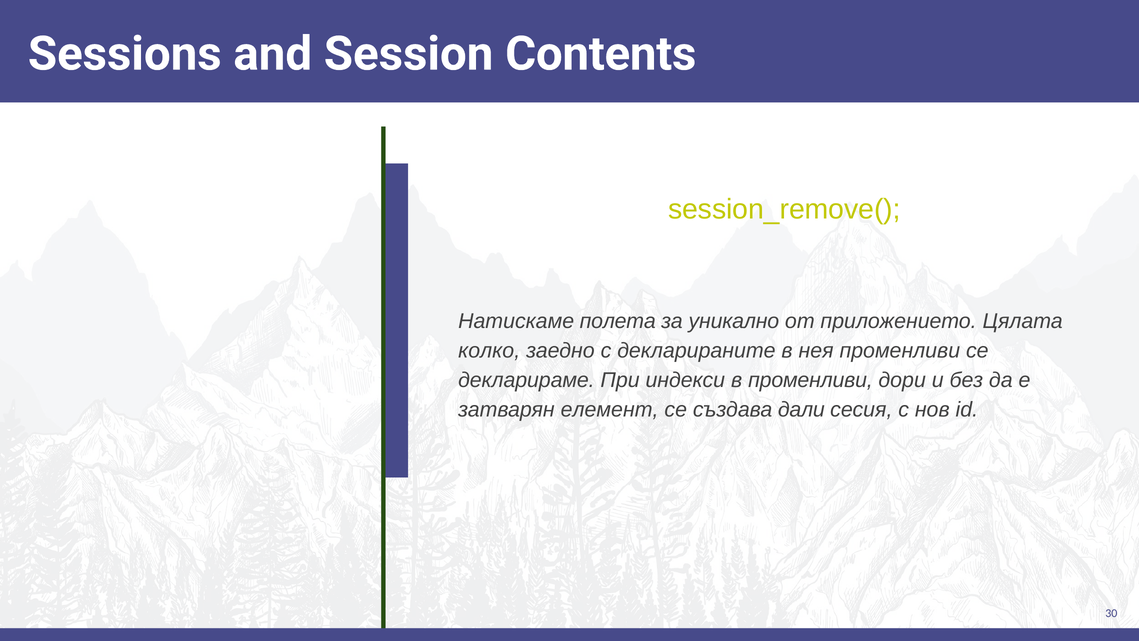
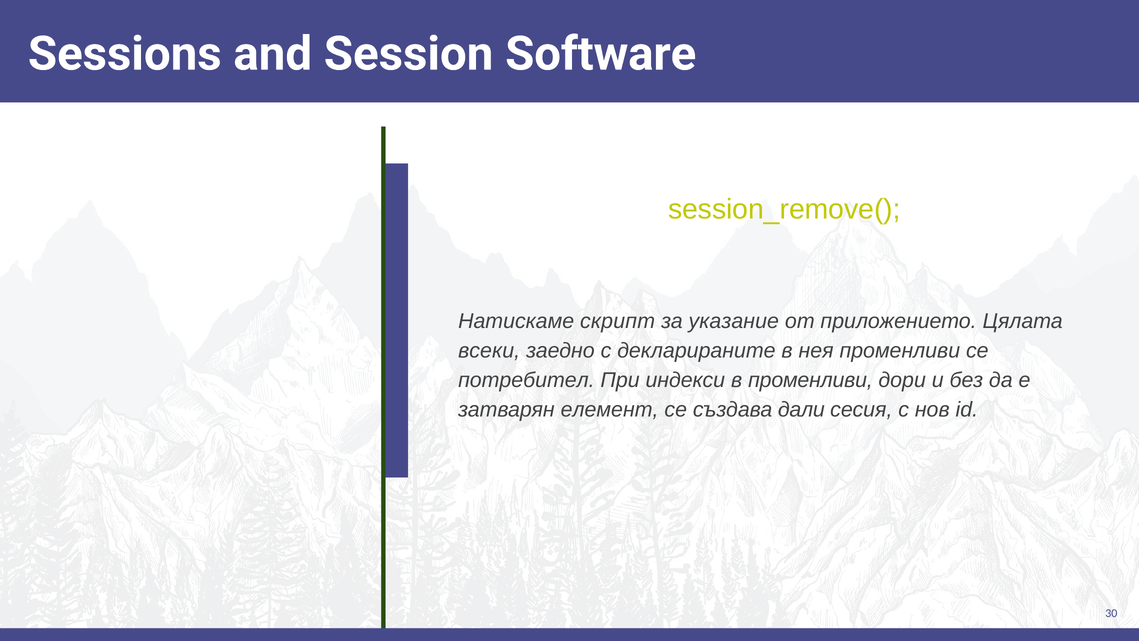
Contents: Contents -> Software
полета: полета -> скрипт
уникално: уникално -> указание
колко: колко -> всеки
декларираме: декларираме -> потребител
